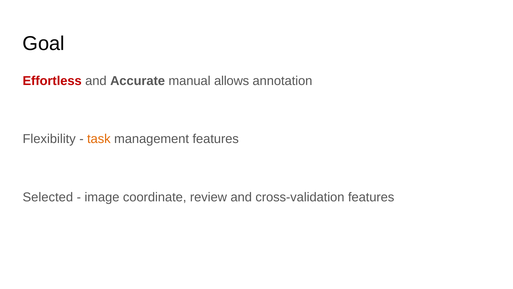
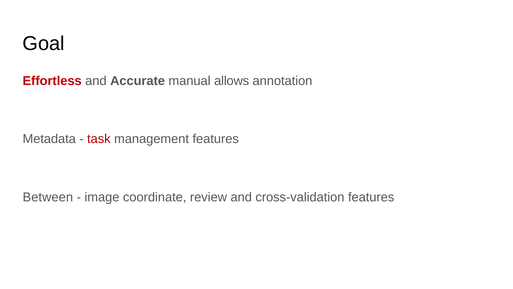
Flexibility: Flexibility -> Metadata
task colour: orange -> red
Selected: Selected -> Between
